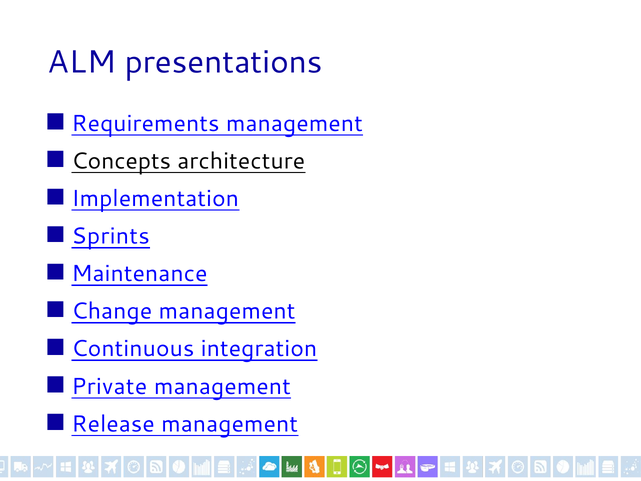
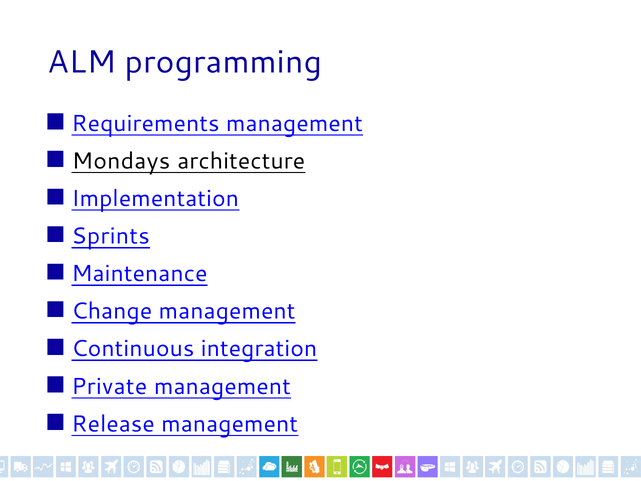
presentations: presentations -> programming
Concepts: Concepts -> Mondays
